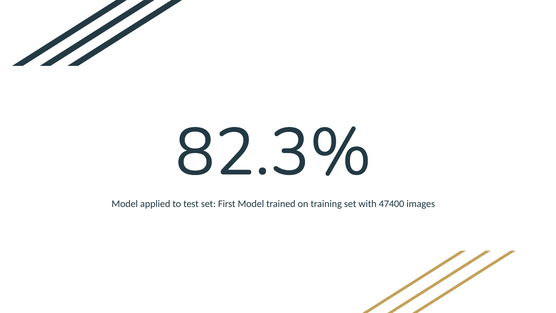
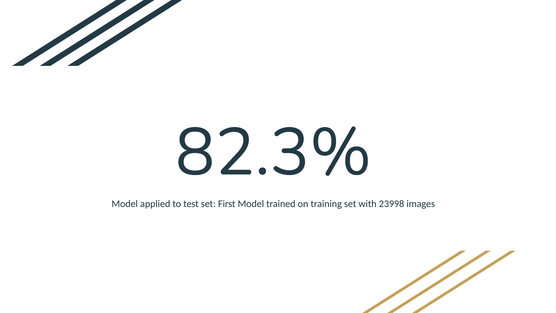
47400: 47400 -> 23998
